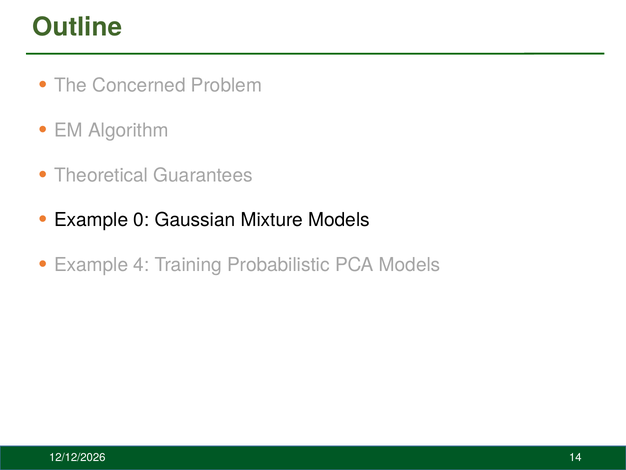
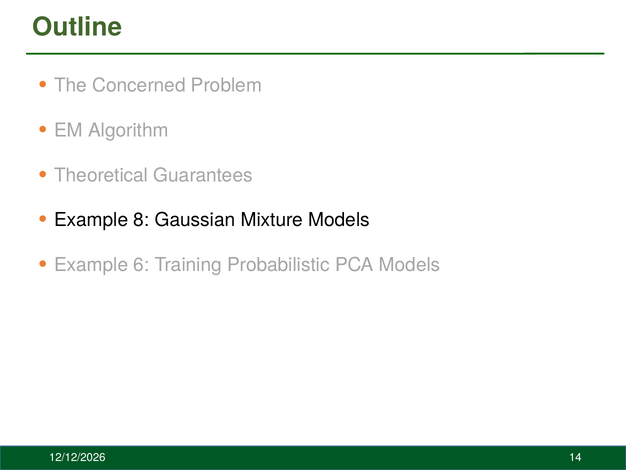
0: 0 -> 8
4: 4 -> 6
